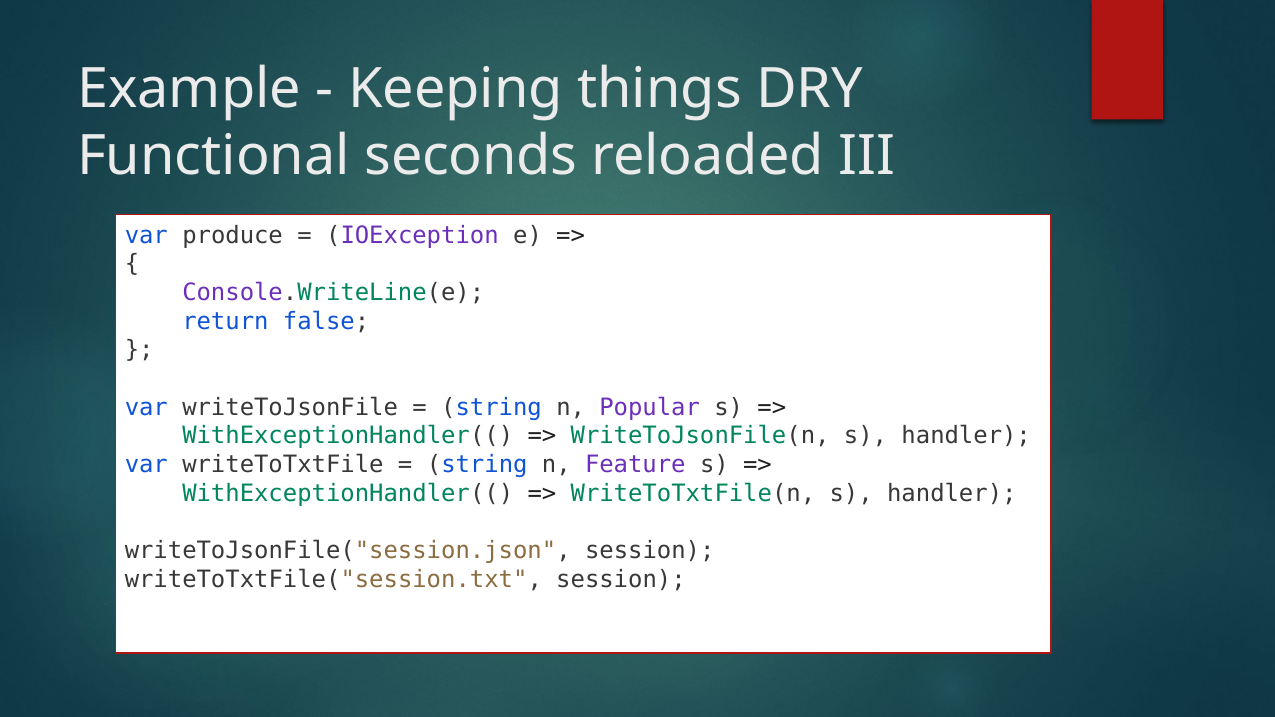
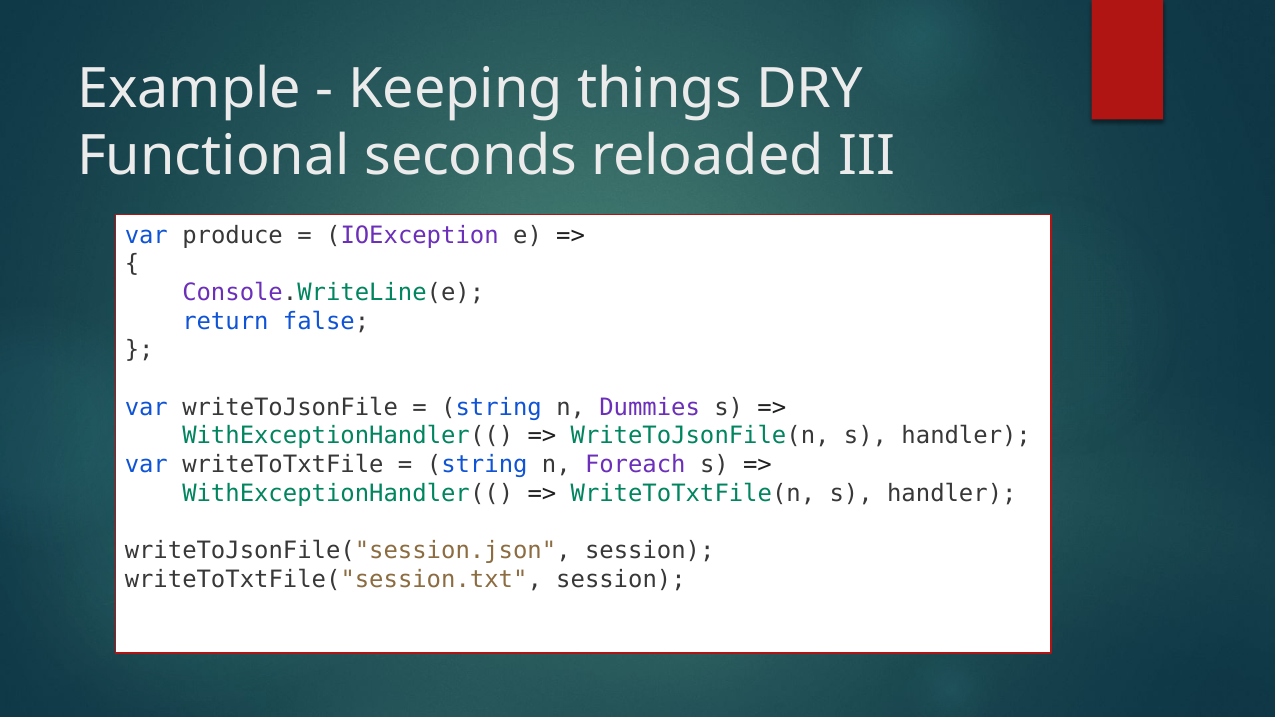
Popular: Popular -> Dummies
Feature: Feature -> Foreach
